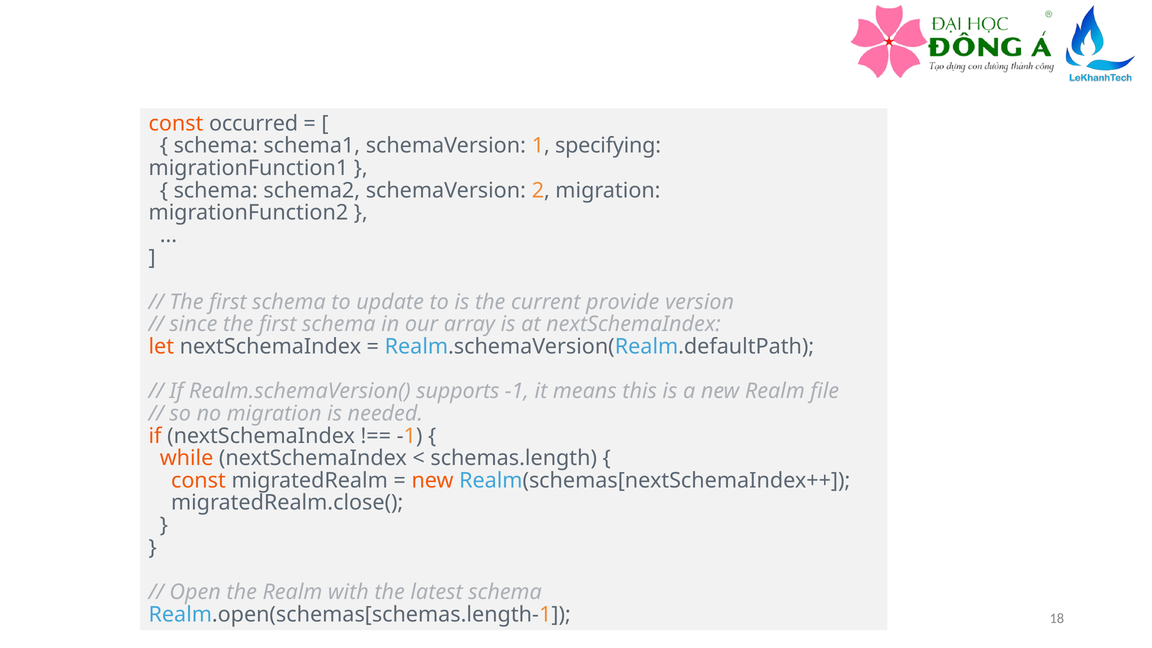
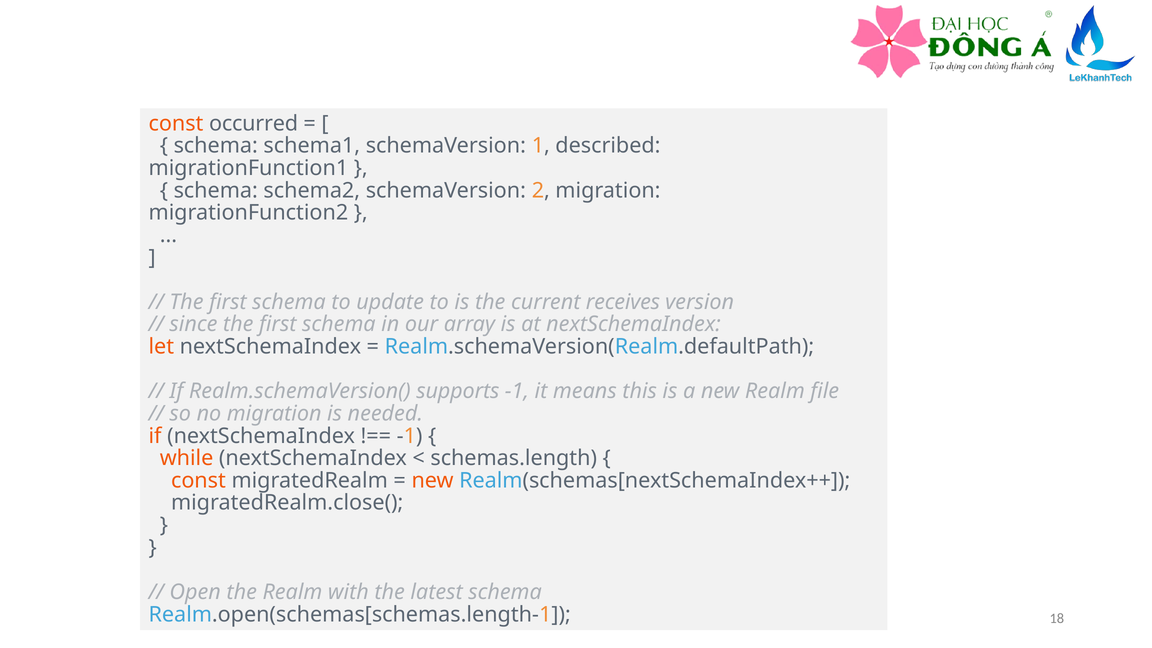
specifying: specifying -> described
provide: provide -> receives
